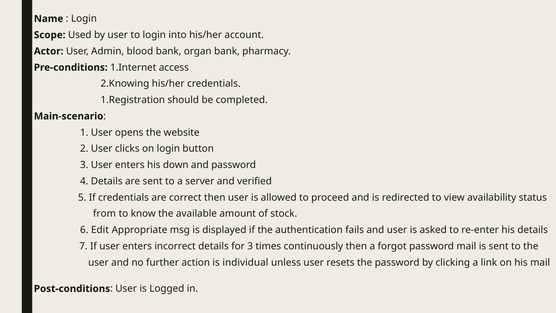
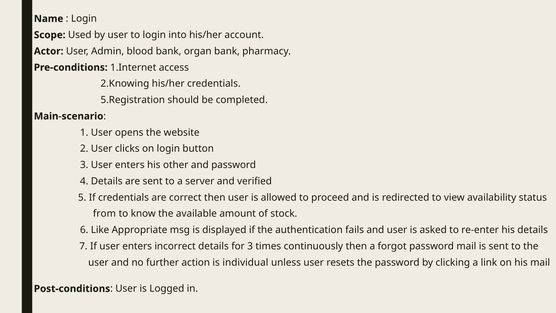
1.Registration: 1.Registration -> 5.Registration
down: down -> other
Edit: Edit -> Like
